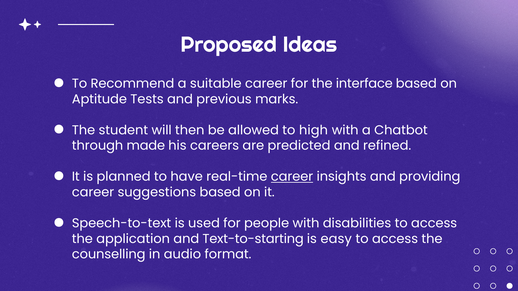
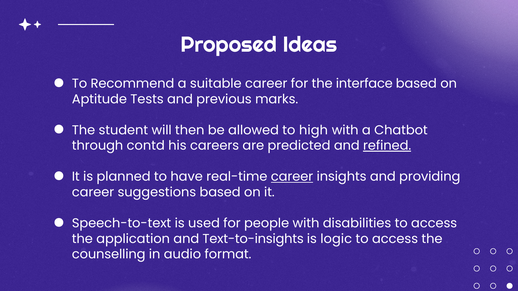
made: made -> contd
refined underline: none -> present
Text-to-starting: Text-to-starting -> Text-to-insights
easy: easy -> logic
